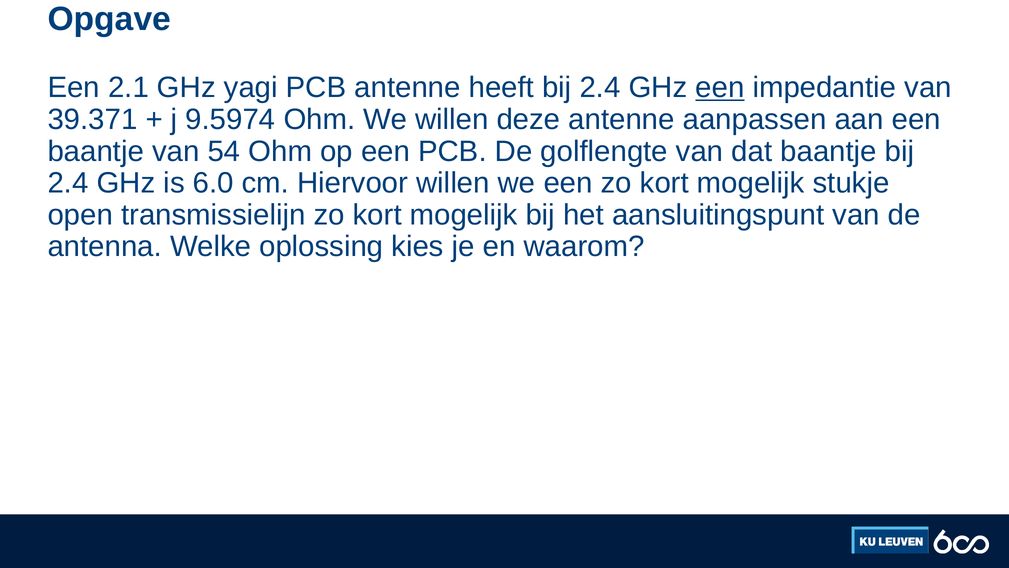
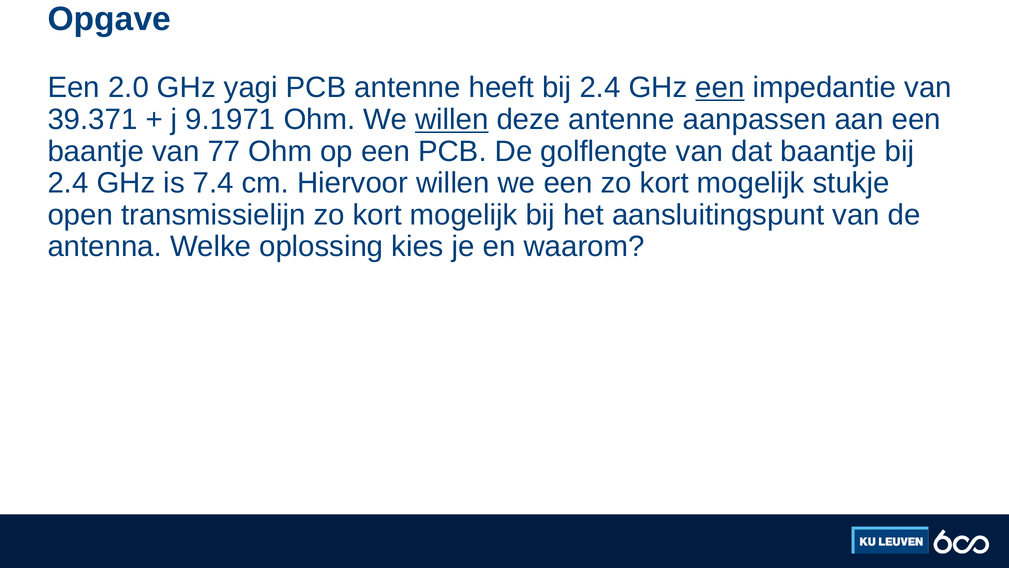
2.1: 2.1 -> 2.0
9.5974: 9.5974 -> 9.1971
willen at (452, 119) underline: none -> present
54: 54 -> 77
6.0: 6.0 -> 7.4
